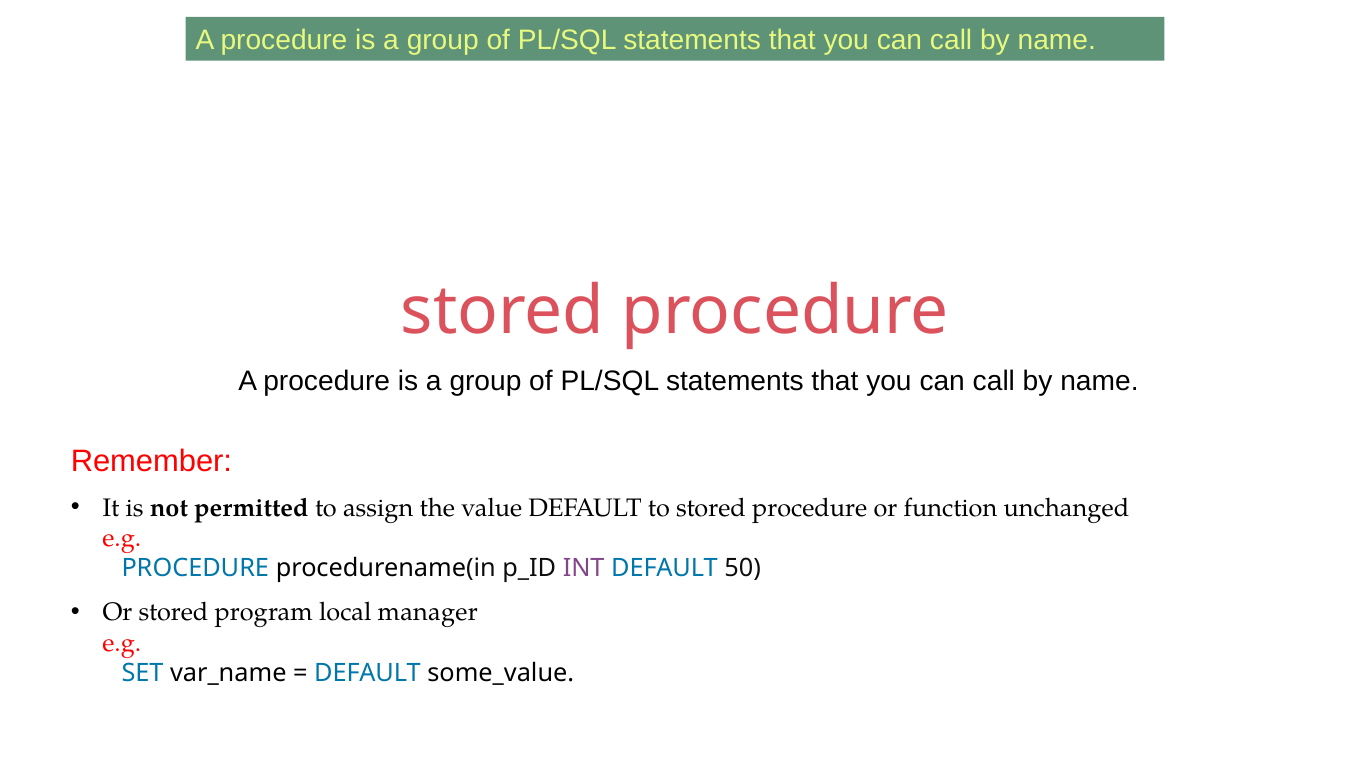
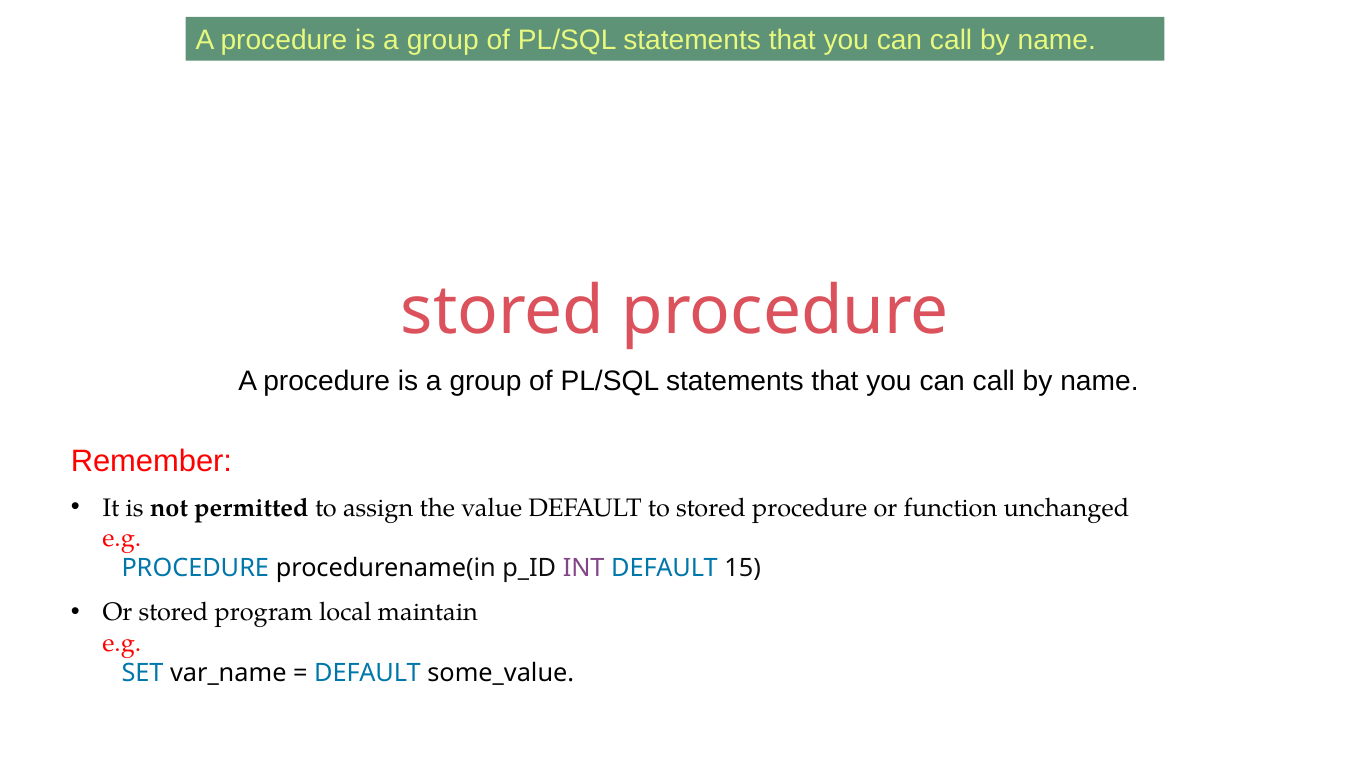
50: 50 -> 15
manager: manager -> maintain
